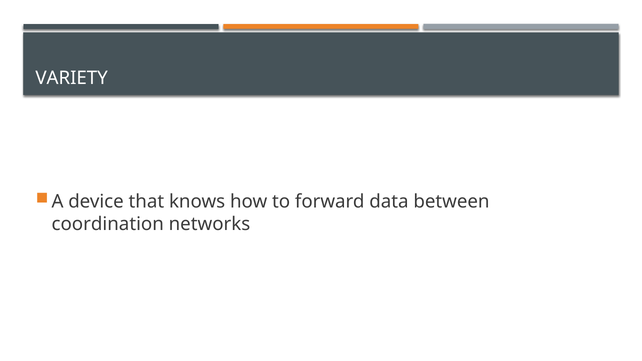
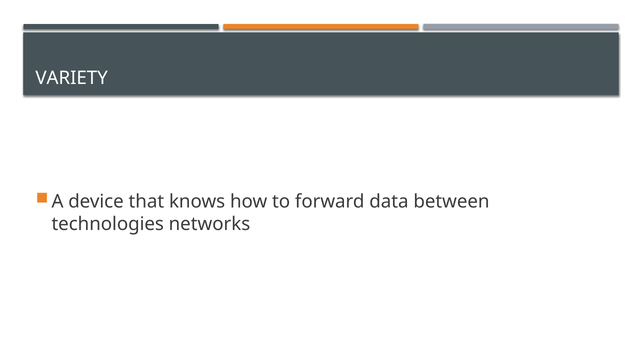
coordination: coordination -> technologies
